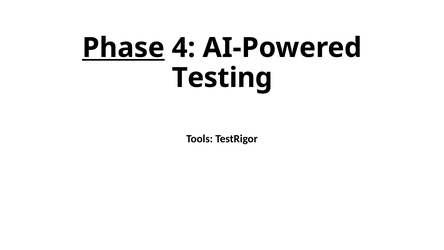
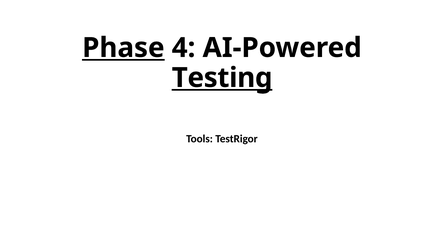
Testing underline: none -> present
